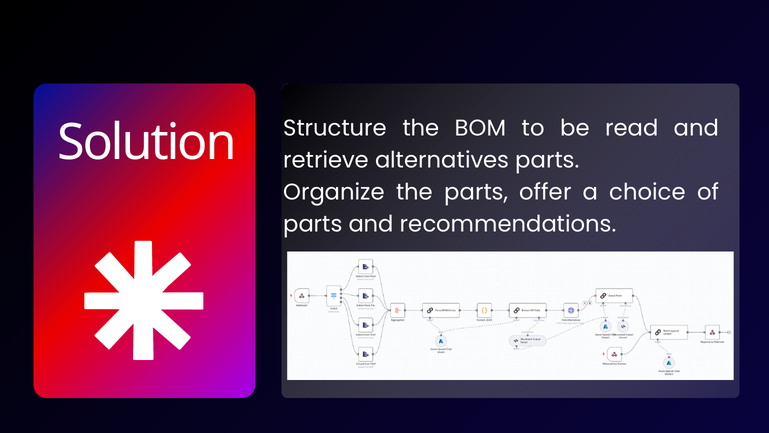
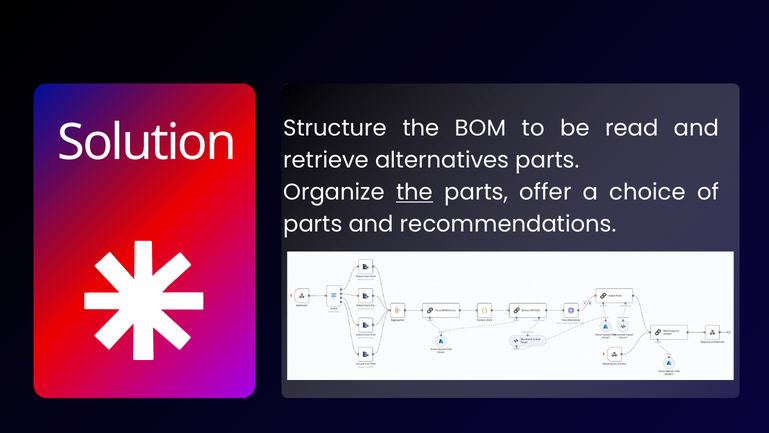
the at (415, 192) underline: none -> present
